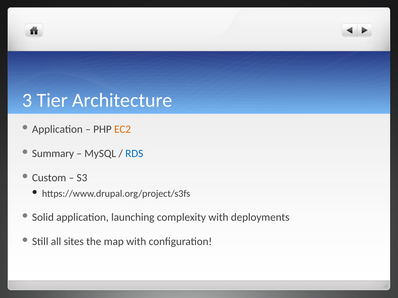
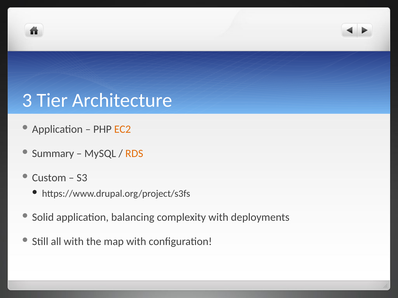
RDS colour: blue -> orange
launching: launching -> balancing
all sites: sites -> with
